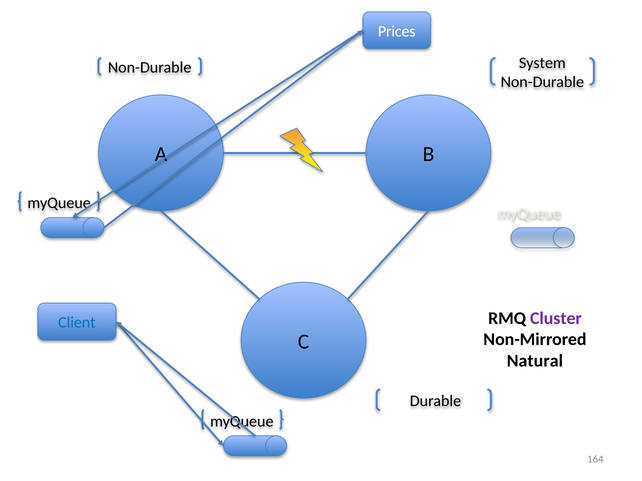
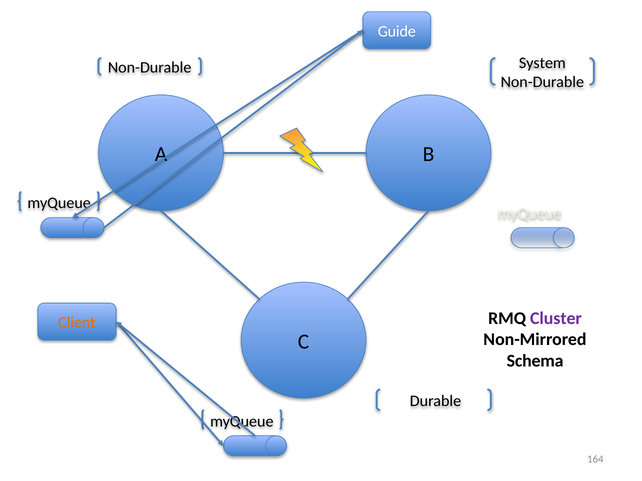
Prices: Prices -> Guide
Client colour: blue -> orange
Natural: Natural -> Schema
